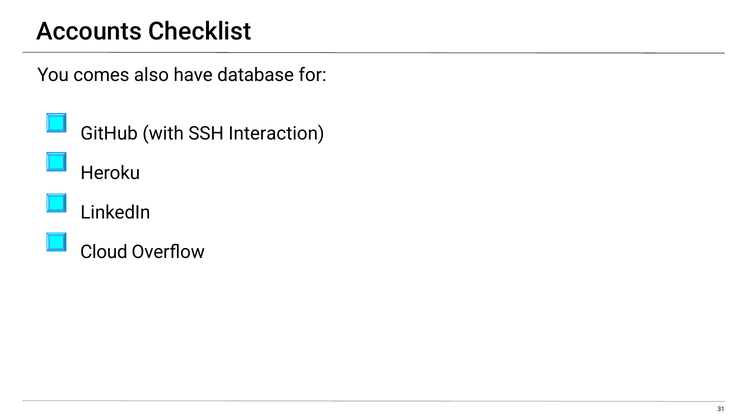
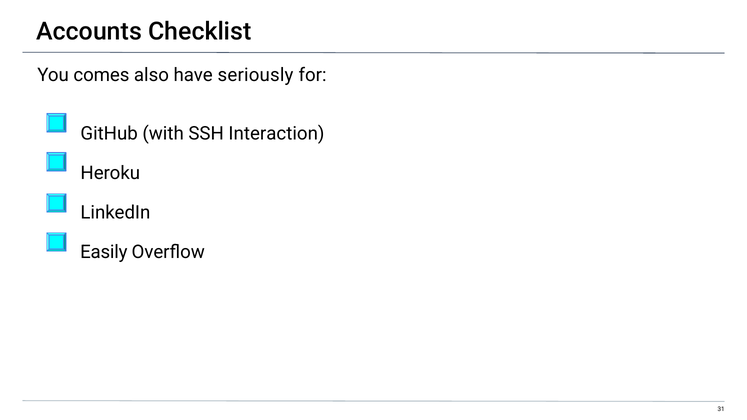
database: database -> seriously
Cloud: Cloud -> Easily
